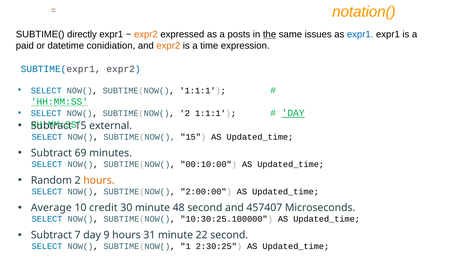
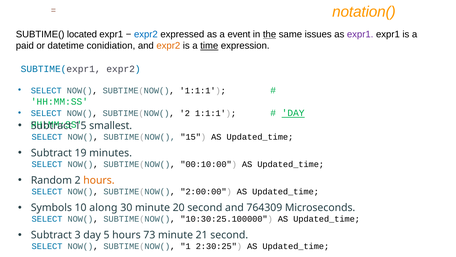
directly: directly -> located
expr2 at (146, 34) colour: orange -> blue
posts: posts -> event
expr1 at (360, 34) colour: blue -> purple
time underline: none -> present
HH:MM:SS at (59, 102) underline: present -> none
external: external -> smallest
69: 69 -> 19
Average: Average -> Symbols
credit: credit -> along
48: 48 -> 20
457407: 457407 -> 764309
7: 7 -> 3
9: 9 -> 5
31: 31 -> 73
22: 22 -> 21
